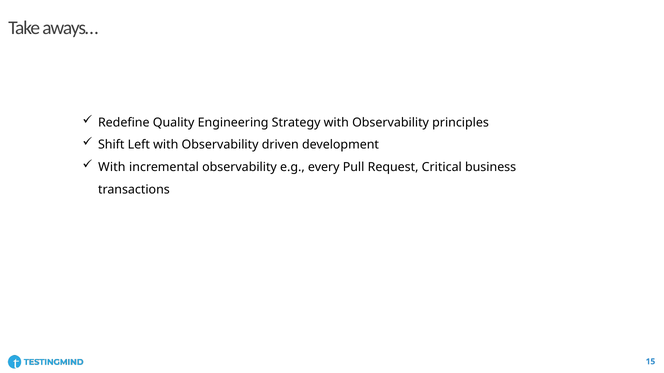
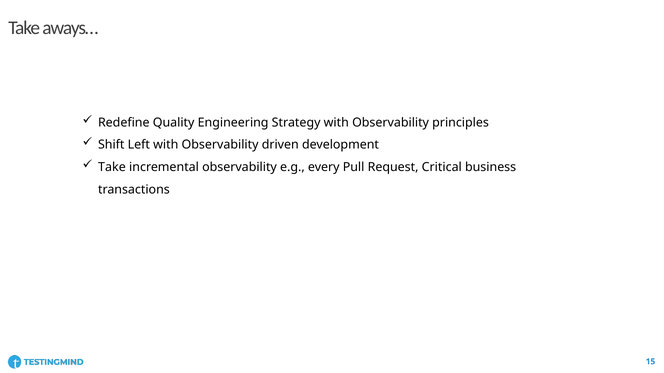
With at (112, 167): With -> Take
